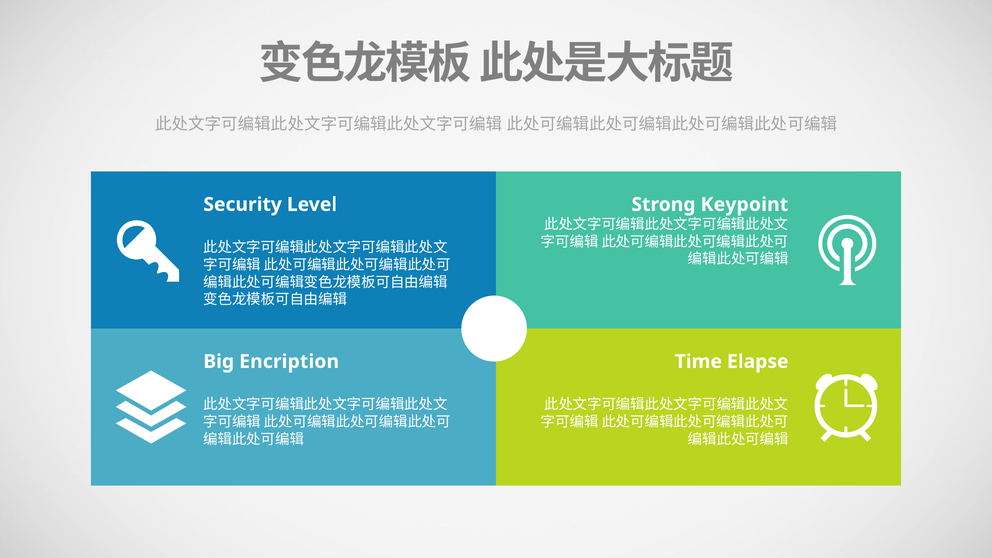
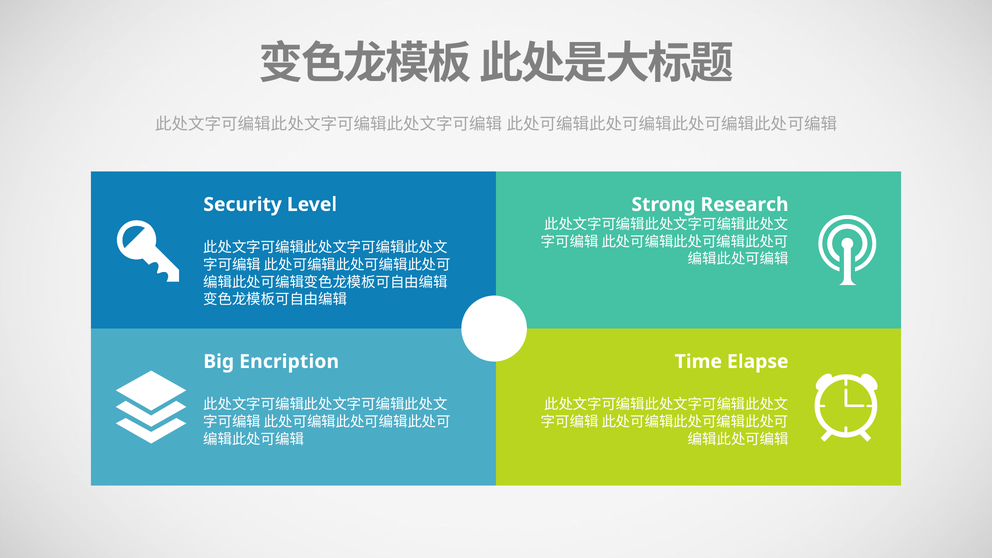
Keypoint: Keypoint -> Research
